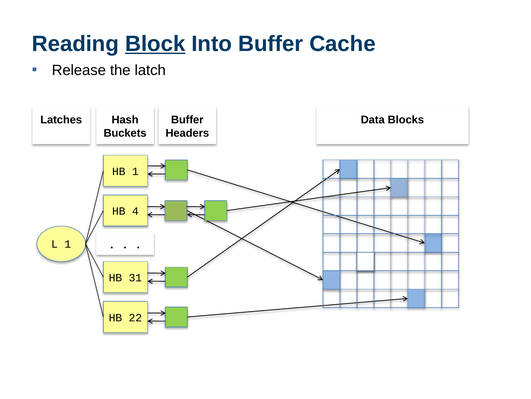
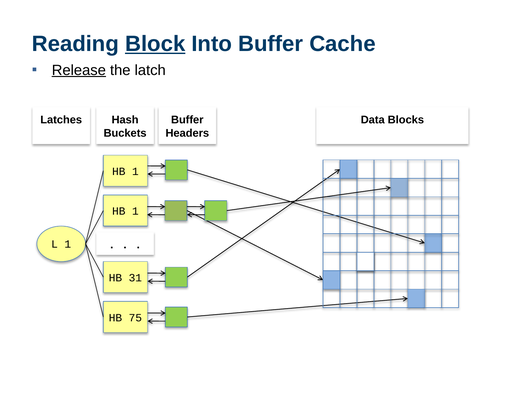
Release underline: none -> present
4 at (135, 211): 4 -> 1
22: 22 -> 75
